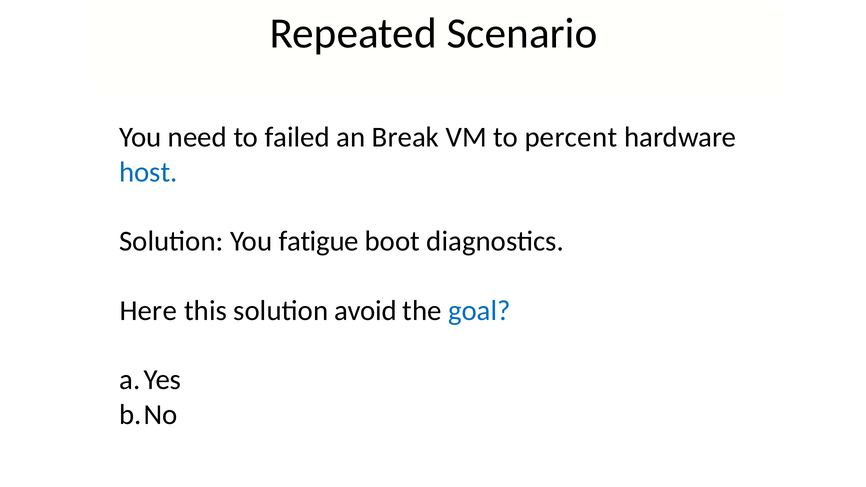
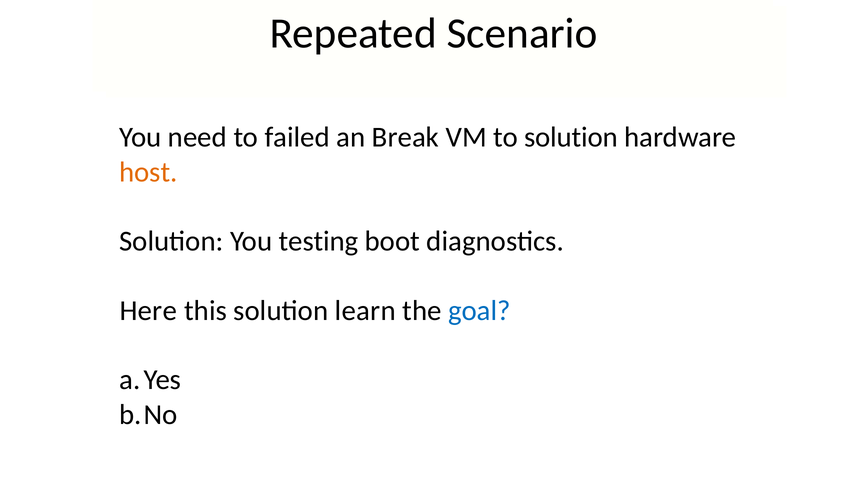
to percent: percent -> solution
host colour: blue -> orange
fatigue: fatigue -> testing
avoid: avoid -> learn
